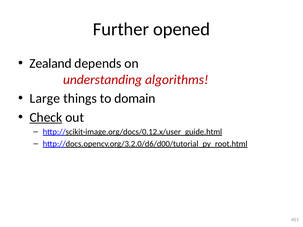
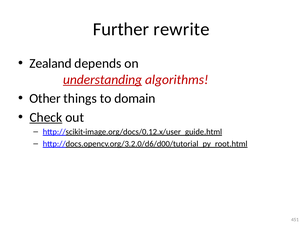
opened: opened -> rewrite
understanding underline: none -> present
Large: Large -> Other
